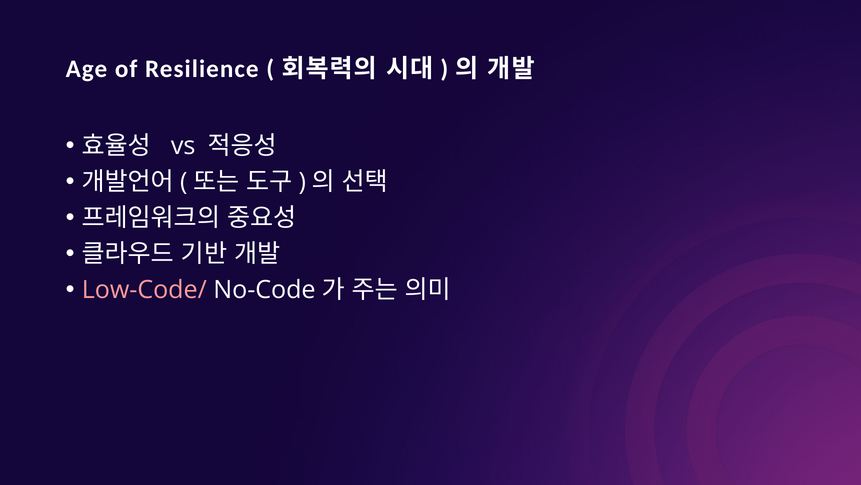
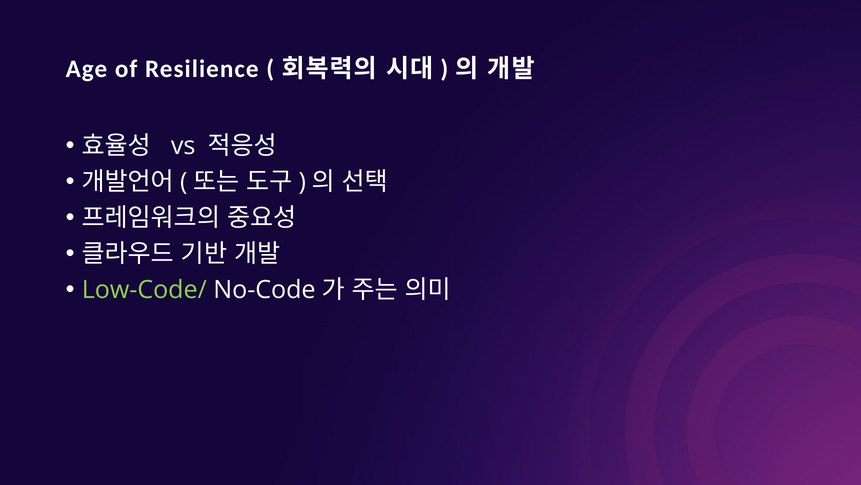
Low-Code/ colour: pink -> light green
